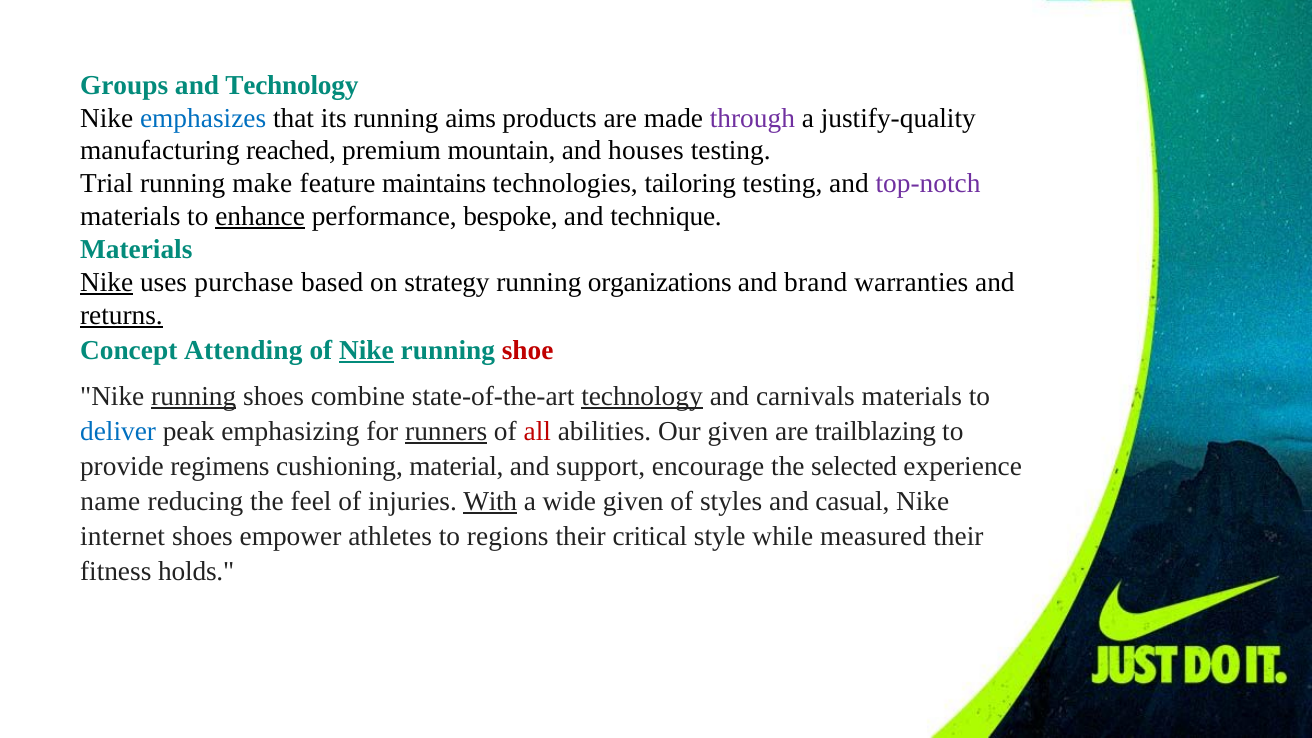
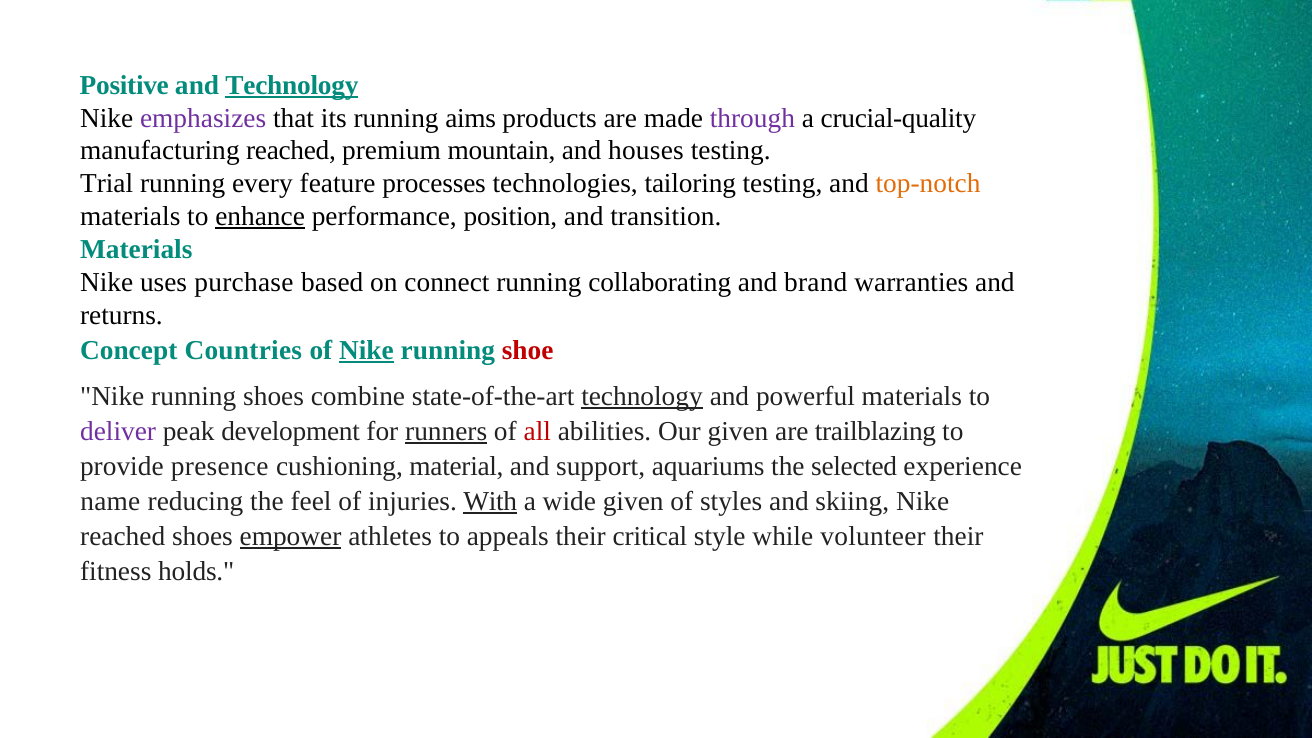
Groups: Groups -> Positive
Technology at (292, 85) underline: none -> present
emphasizes colour: blue -> purple
justify-quality: justify-quality -> crucial-quality
make: make -> every
maintains: maintains -> processes
top-notch colour: purple -> orange
bespoke: bespoke -> position
technique: technique -> transition
Nike at (107, 282) underline: present -> none
strategy: strategy -> connect
organizations: organizations -> collaborating
returns underline: present -> none
Attending: Attending -> Countries
running at (194, 396) underline: present -> none
carnivals: carnivals -> powerful
deliver colour: blue -> purple
emphasizing: emphasizing -> development
regimens: regimens -> presence
encourage: encourage -> aquariums
casual: casual -> skiing
internet at (123, 537): internet -> reached
empower underline: none -> present
regions: regions -> appeals
measured: measured -> volunteer
